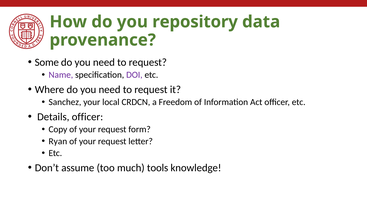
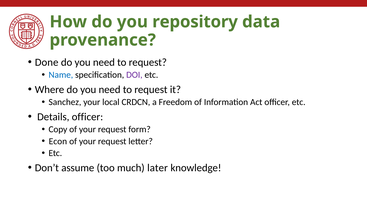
Some: Some -> Done
Name colour: purple -> blue
Ryan: Ryan -> Econ
tools: tools -> later
